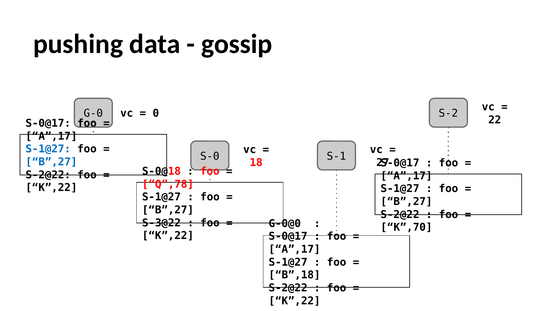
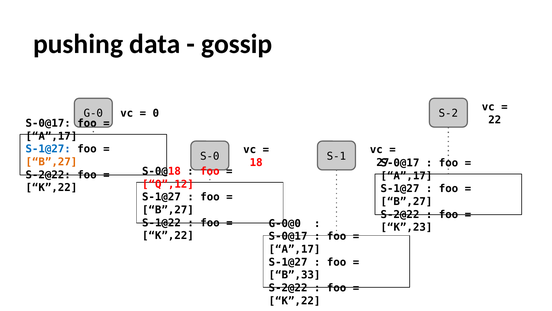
B”,27 at (51, 162) colour: blue -> orange
Q”,78: Q”,78 -> Q”,12
S-3@22: S-3@22 -> S-1@22
K”,70: K”,70 -> K”,23
B”,18: B”,18 -> B”,33
